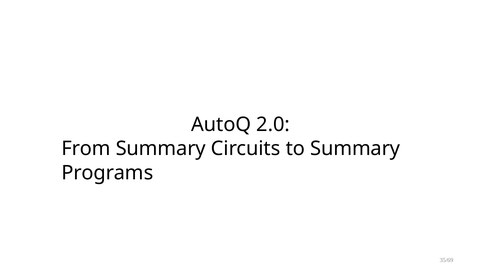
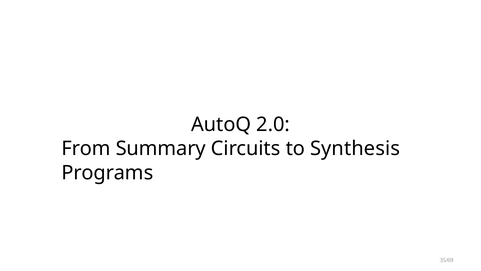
to Summary: Summary -> Synthesis
